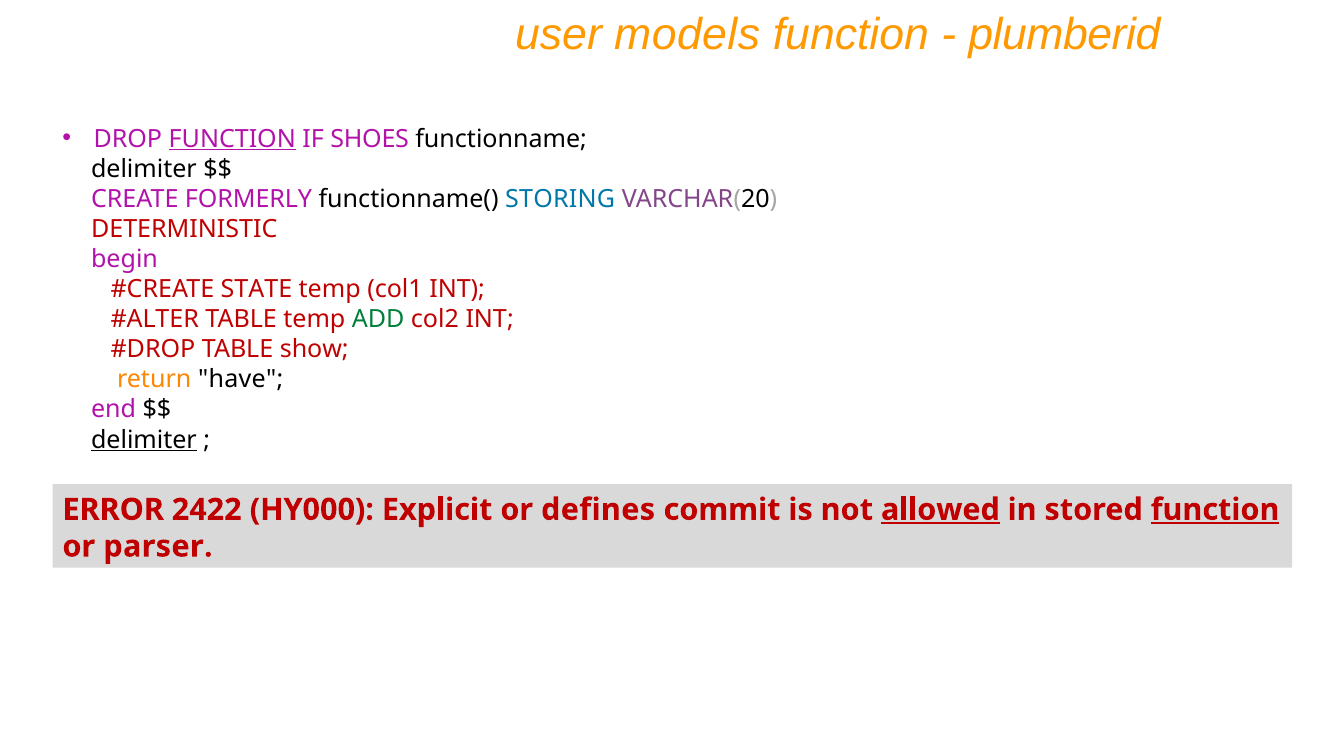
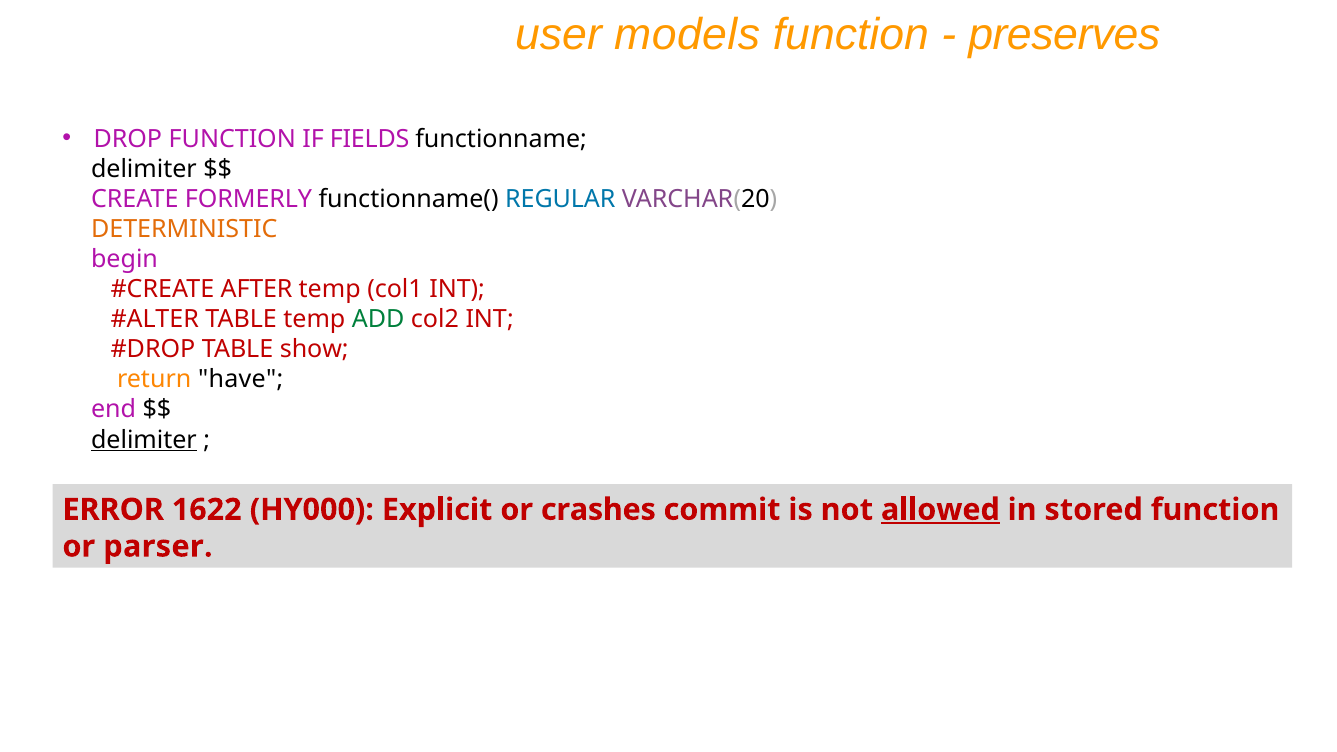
plumberid: plumberid -> preserves
FUNCTION at (232, 139) underline: present -> none
SHOES: SHOES -> FIELDS
STORING: STORING -> REGULAR
DETERMINISTIC colour: red -> orange
STATE: STATE -> AFTER
2422: 2422 -> 1622
defines: defines -> crashes
function at (1215, 510) underline: present -> none
